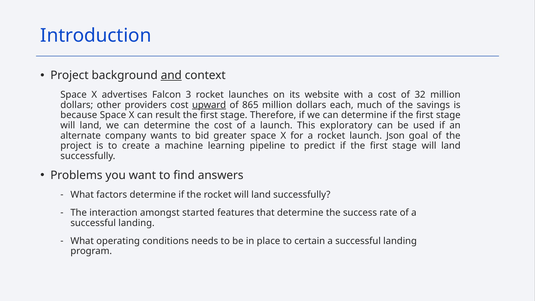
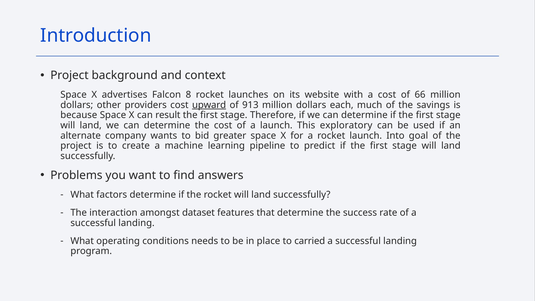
and underline: present -> none
3: 3 -> 8
32: 32 -> 66
865: 865 -> 913
Json: Json -> Into
started: started -> dataset
certain: certain -> carried
